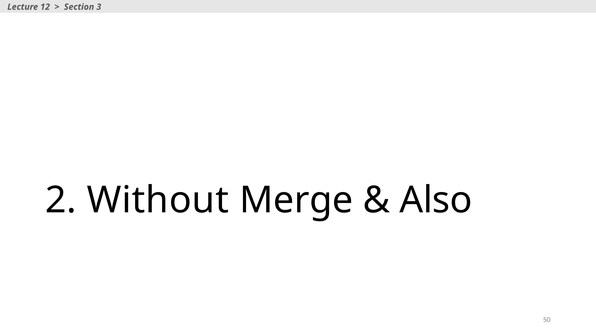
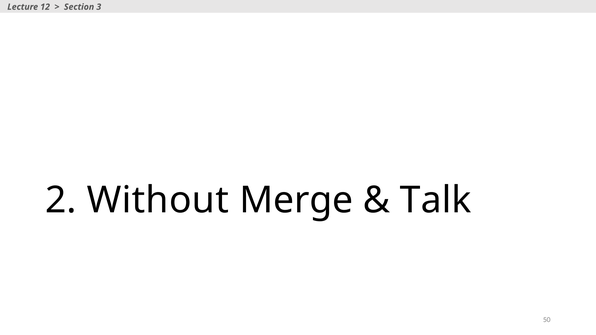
Also: Also -> Talk
